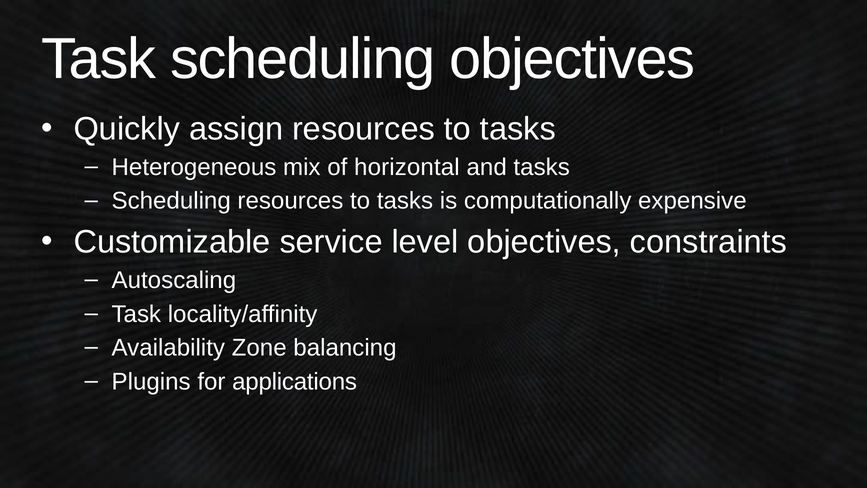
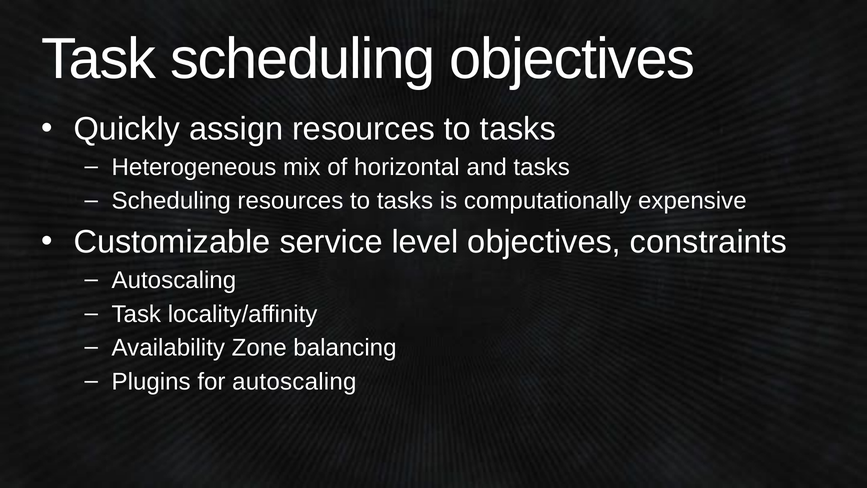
for applications: applications -> autoscaling
